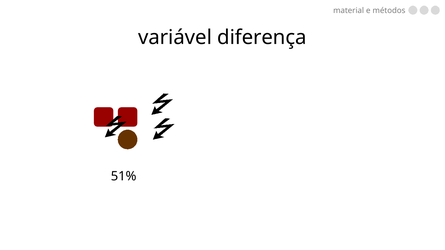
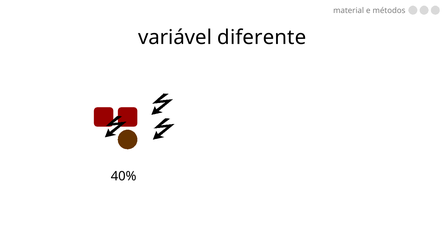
diferença: diferença -> diferente
51%: 51% -> 40%
